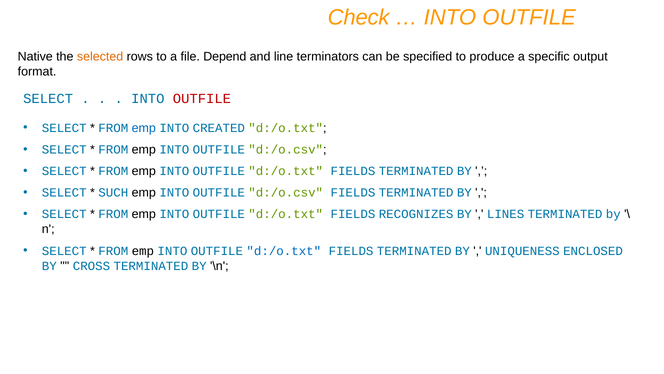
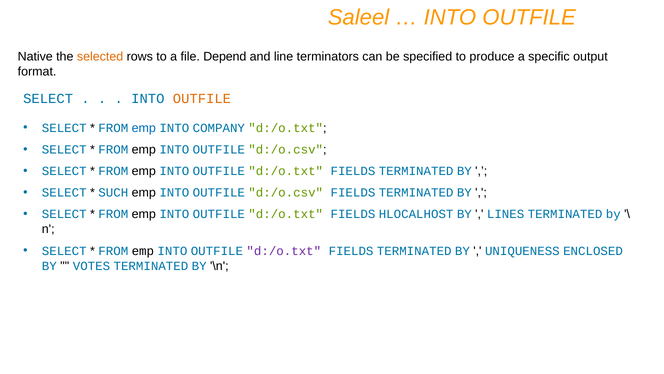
Check: Check -> Saleel
OUTFILE at (202, 99) colour: red -> orange
CREATED: CREATED -> COMPANY
RECOGNIZES: RECOGNIZES -> HLOCALHOST
d:/o.txt at (284, 251) colour: blue -> purple
CROSS: CROSS -> VOTES
